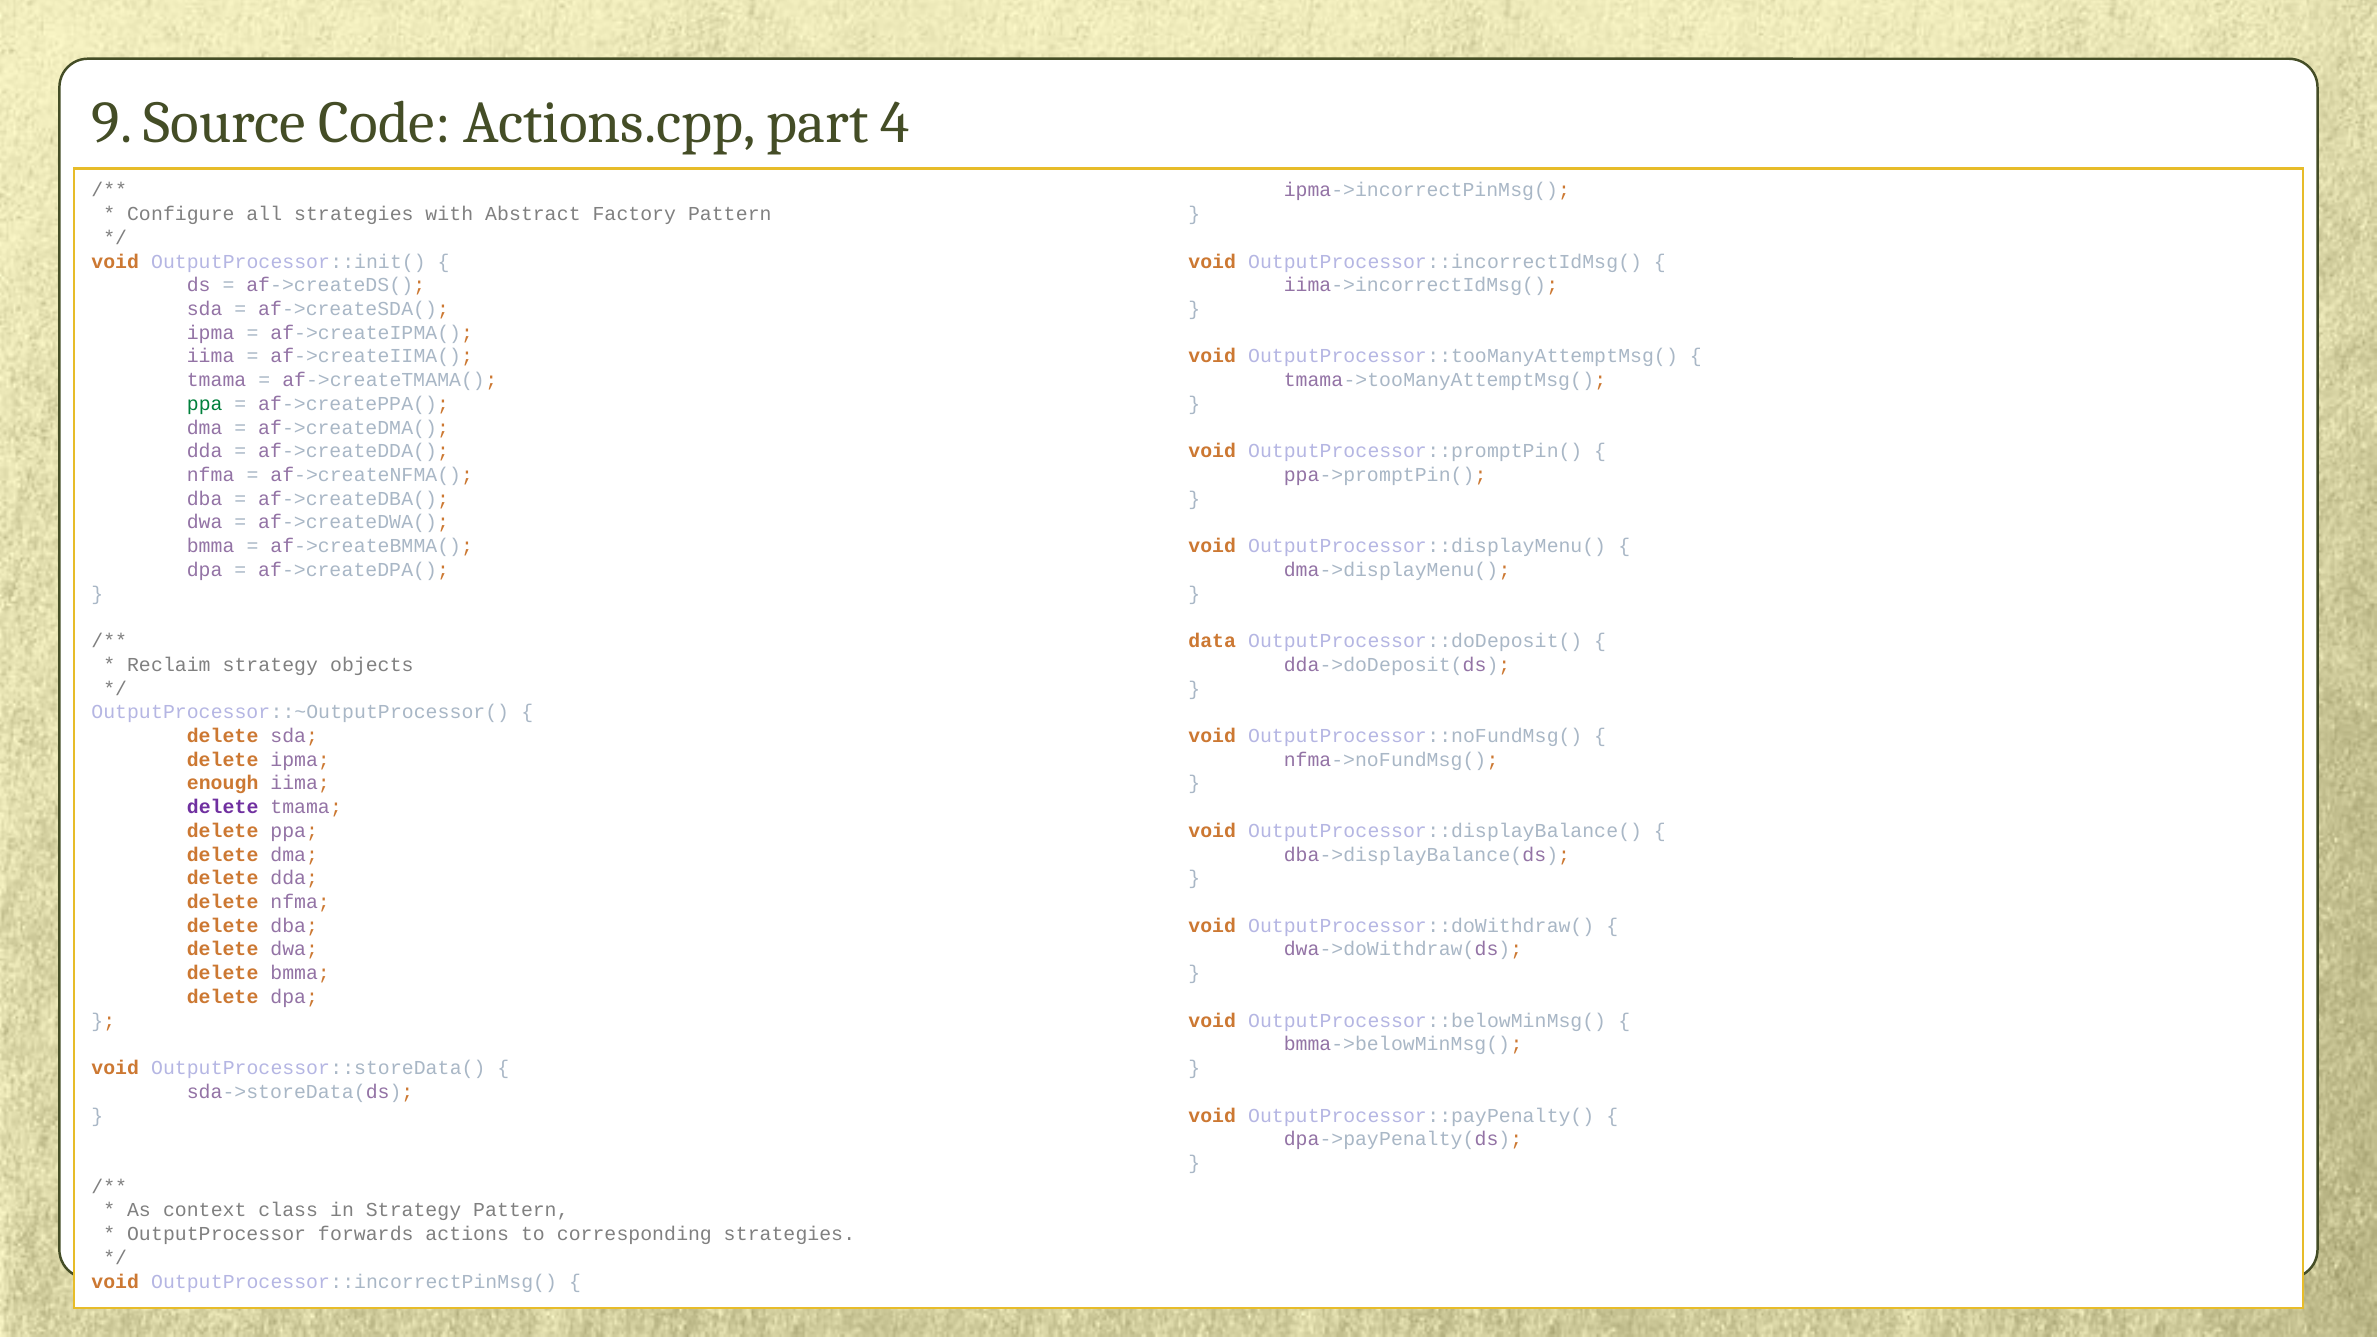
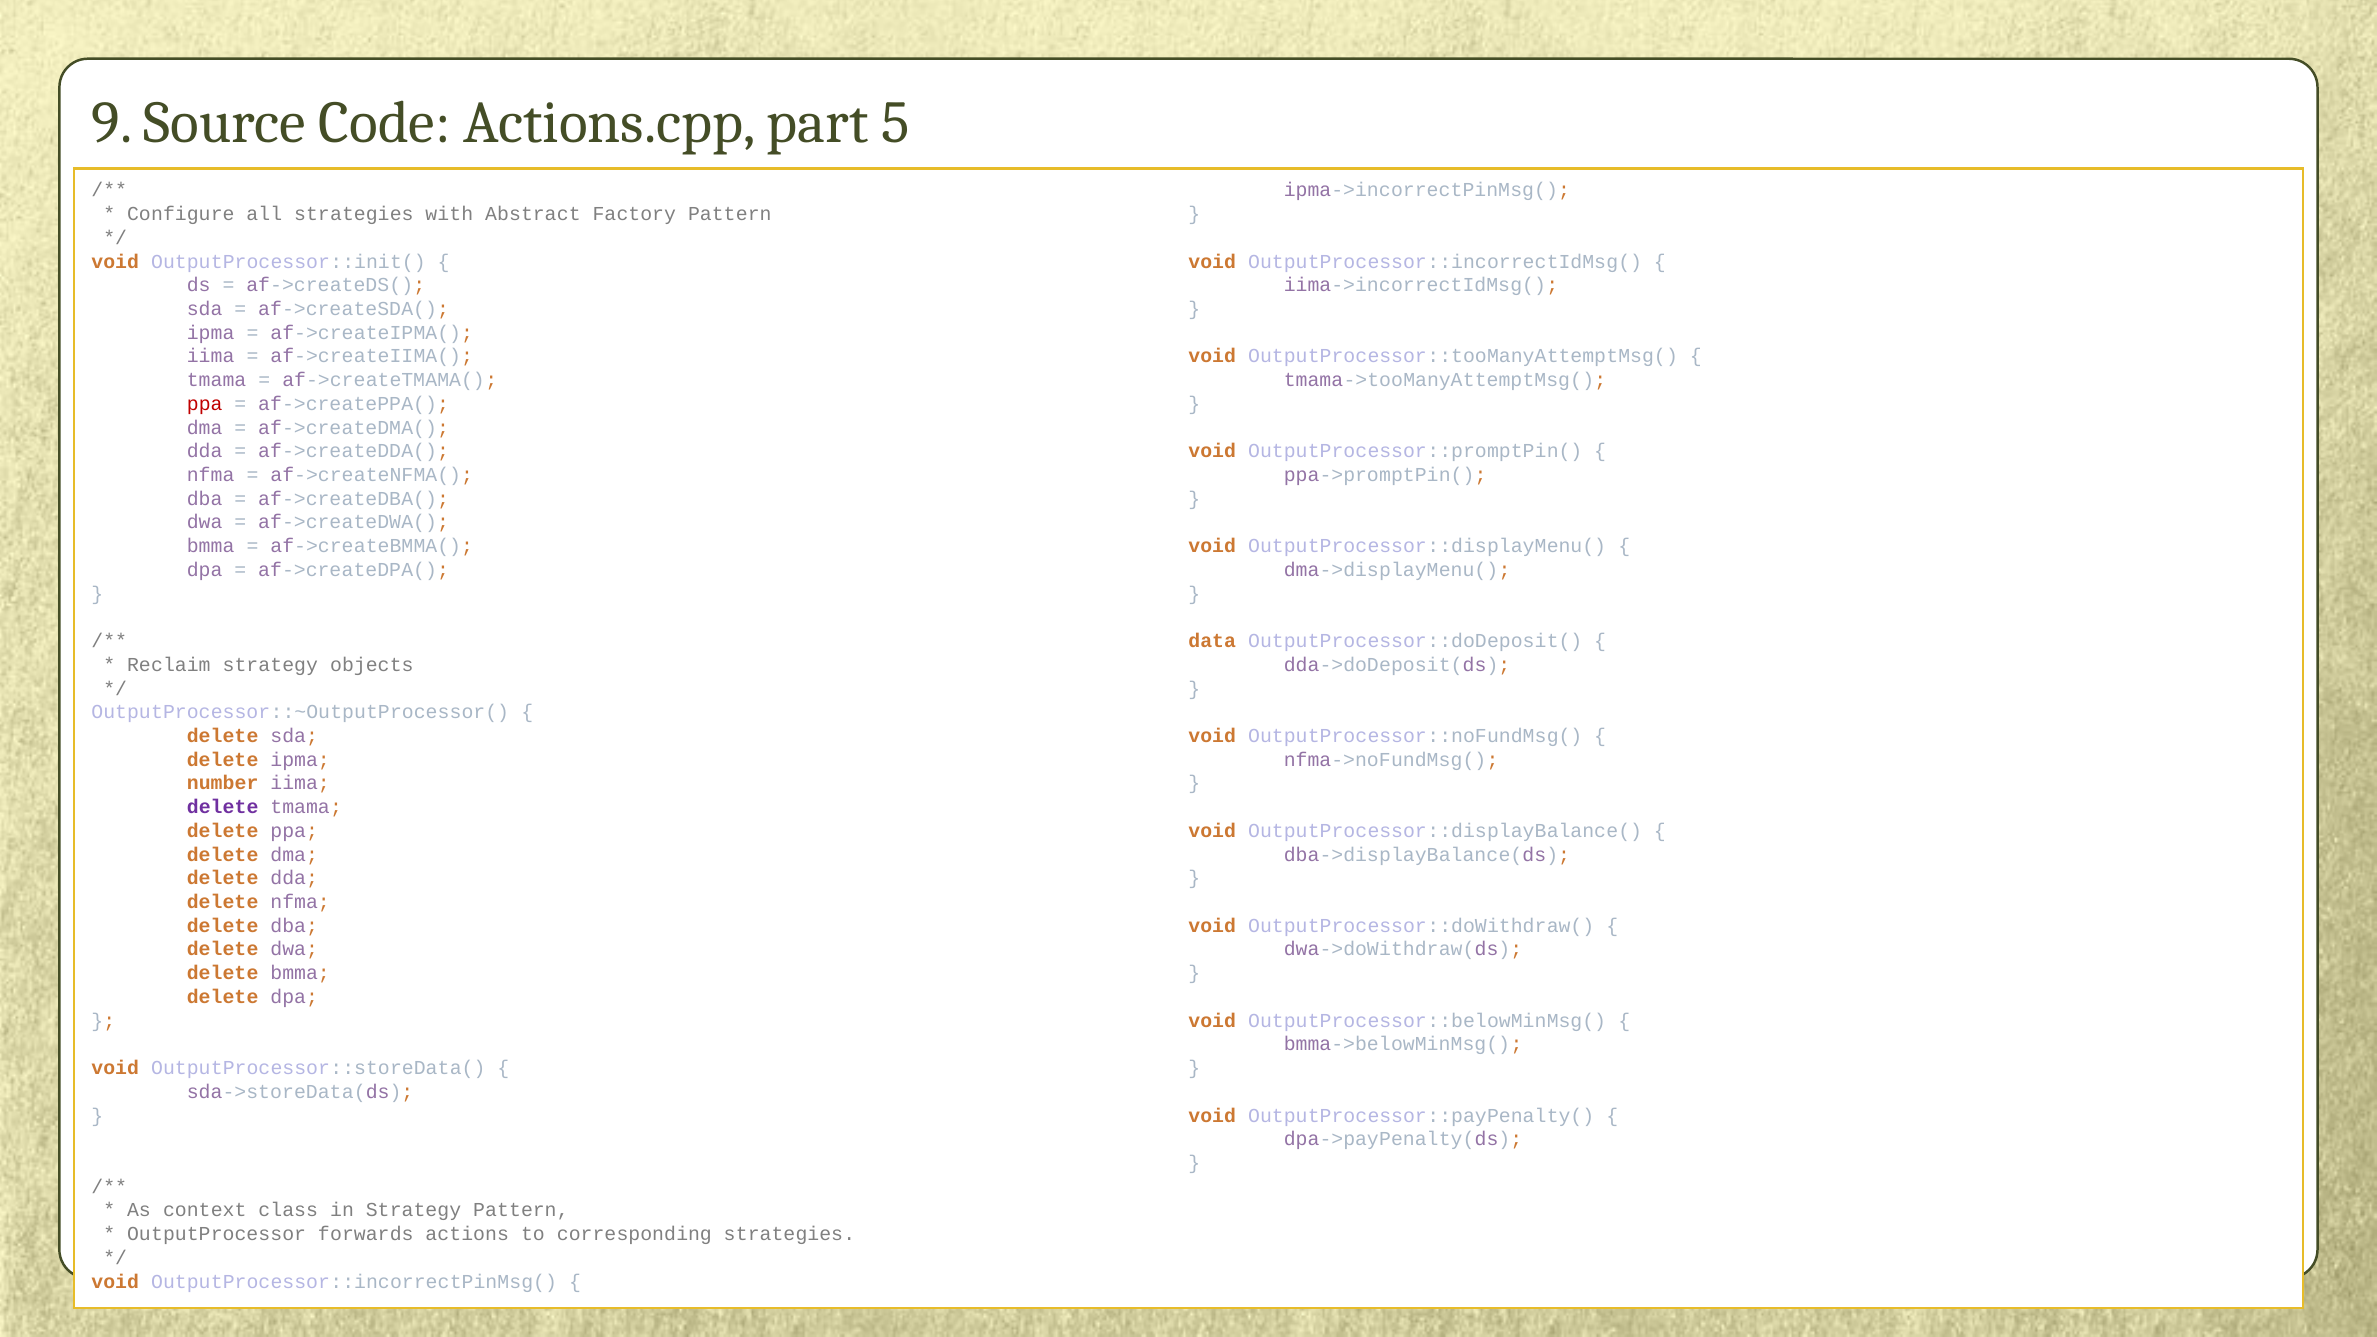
4: 4 -> 5
ppa at (205, 404) colour: green -> red
enough: enough -> number
